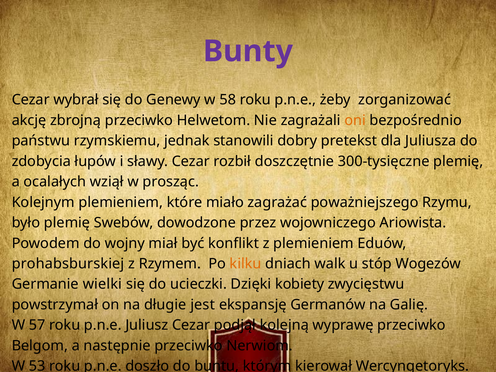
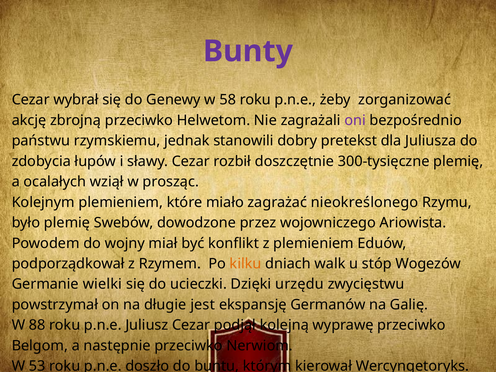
oni colour: orange -> purple
poważniejszego: poważniejszego -> nieokreślonego
prohabsburskiej: prohabsburskiej -> podporządkował
kobiety: kobiety -> urzędu
57: 57 -> 88
